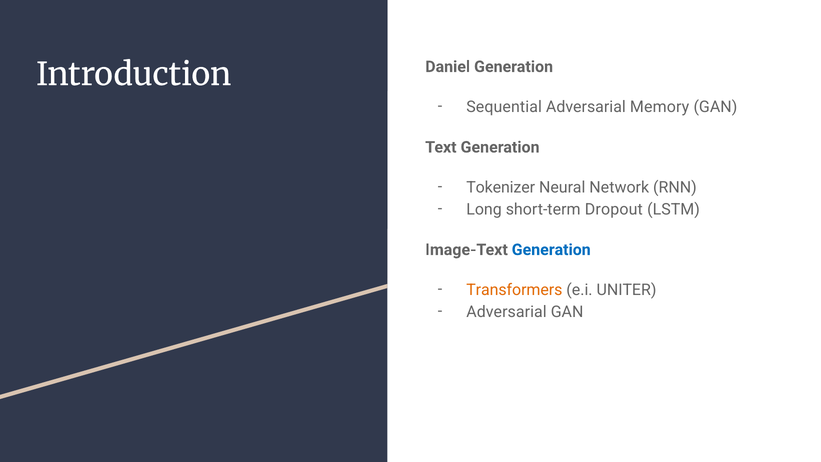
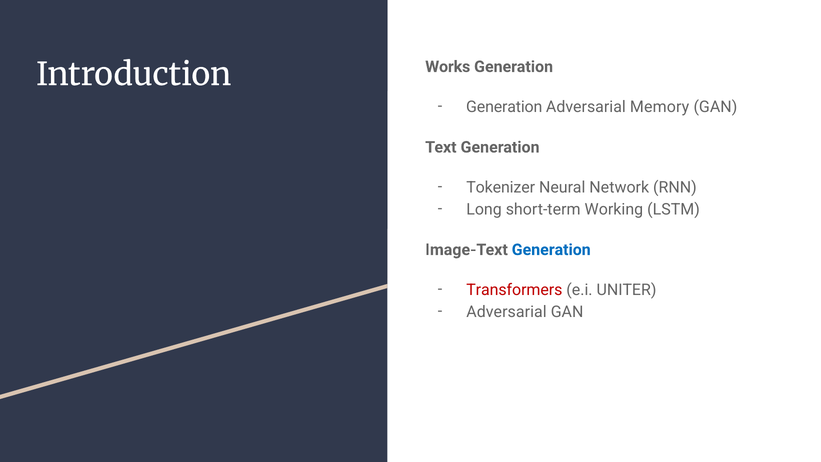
Daniel: Daniel -> Works
Sequential at (504, 107): Sequential -> Generation
Dropout: Dropout -> Working
Transformers colour: orange -> red
